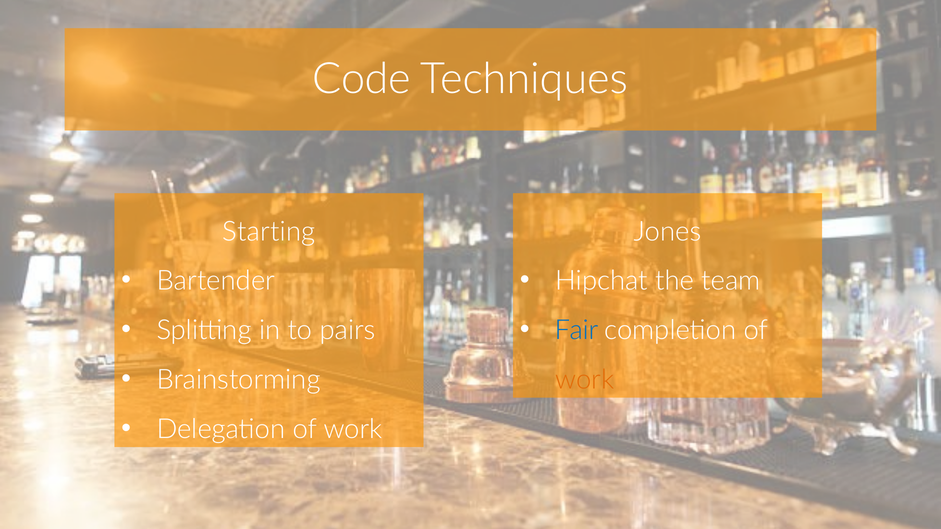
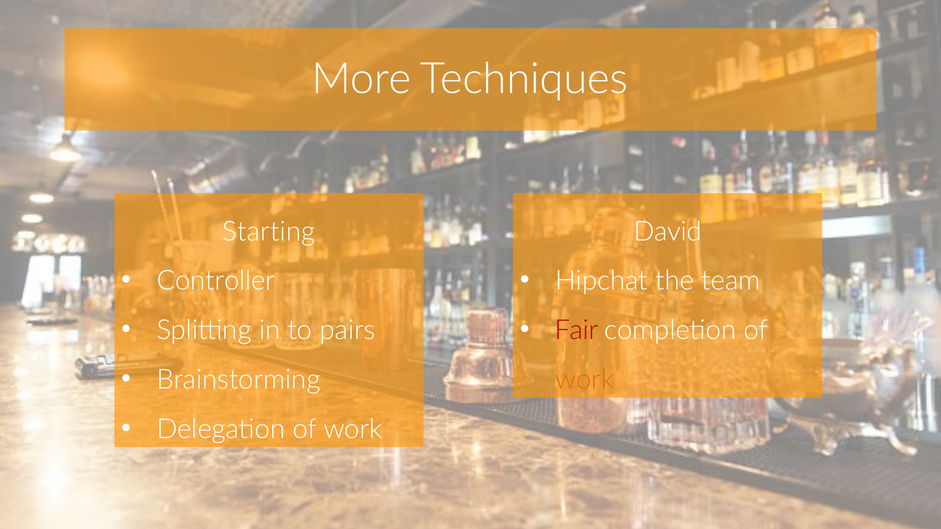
Code: Code -> More
Jones: Jones -> David
Bartender: Bartender -> Controller
Fair colour: blue -> red
